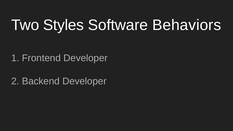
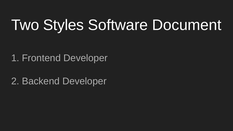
Behaviors: Behaviors -> Document
